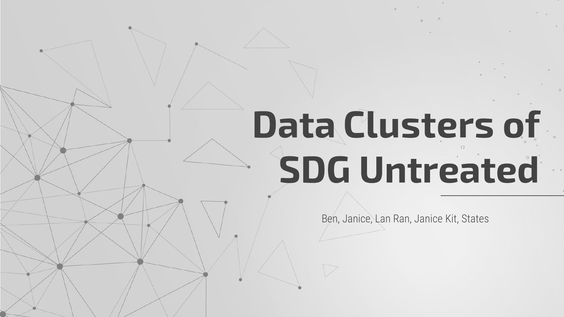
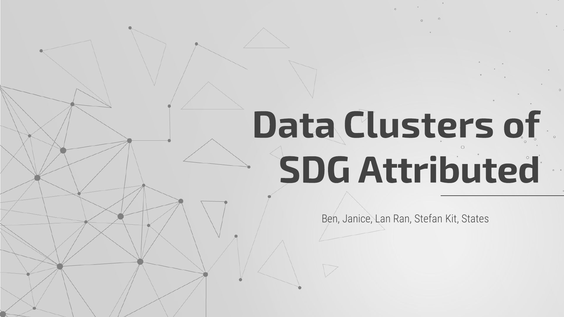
Untreated: Untreated -> Attributed
Ran Janice: Janice -> Stefan
